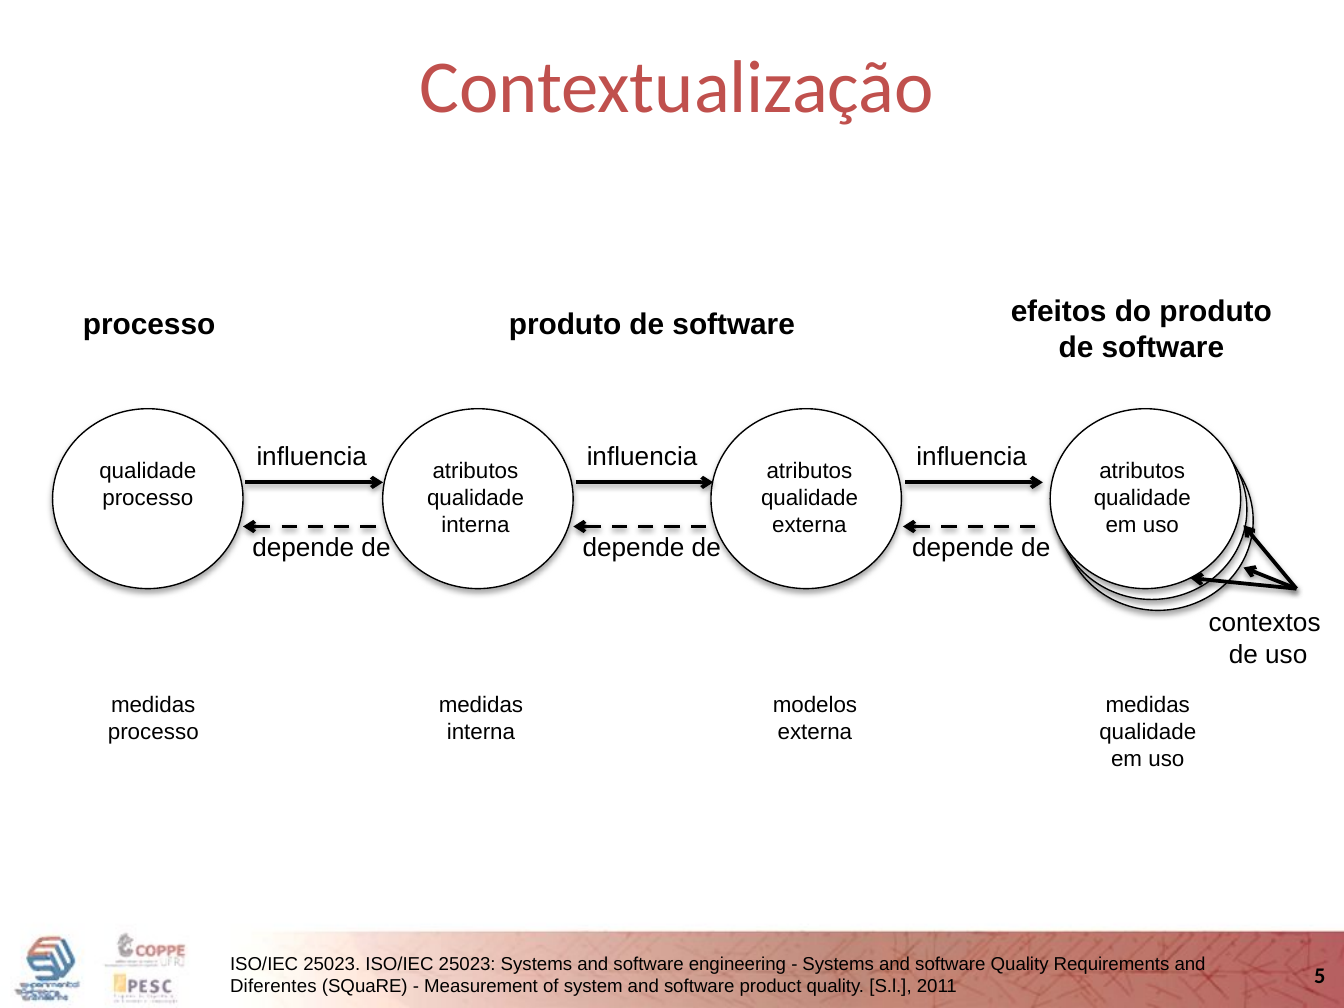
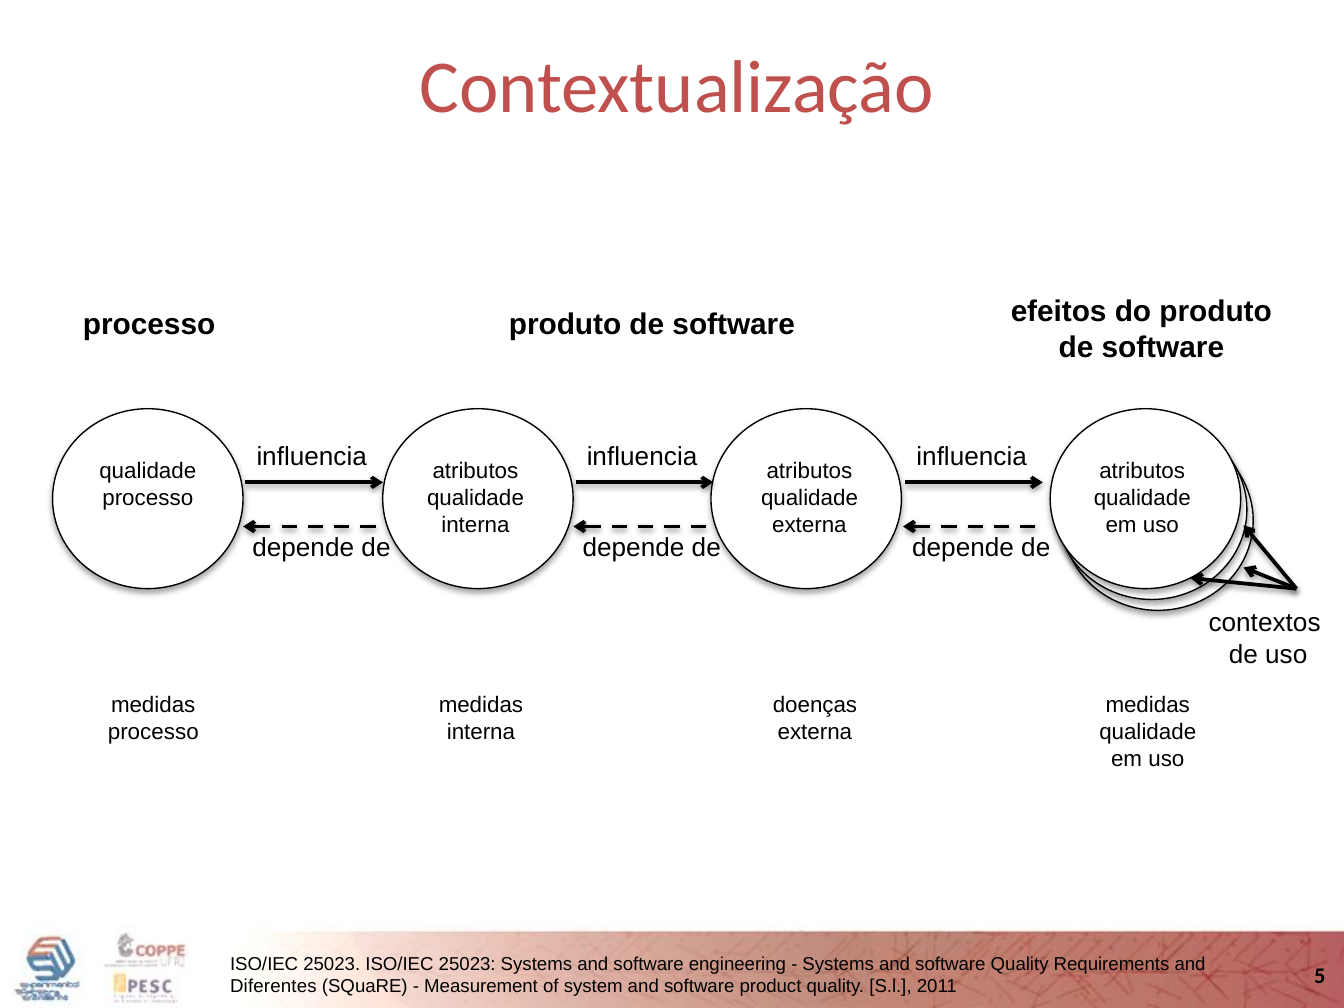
modelos: modelos -> doenças
